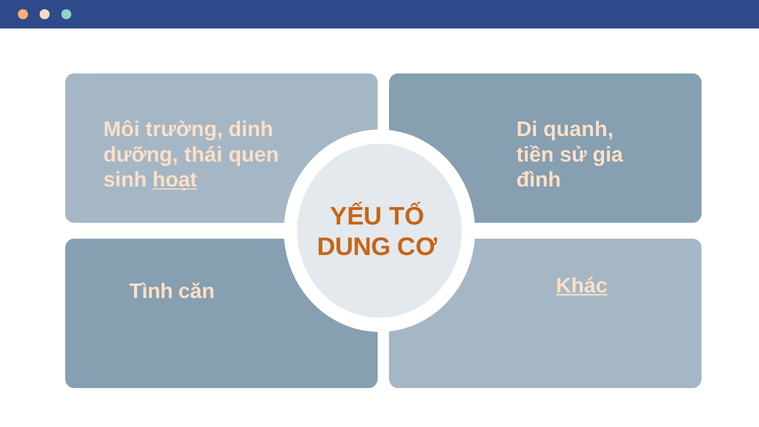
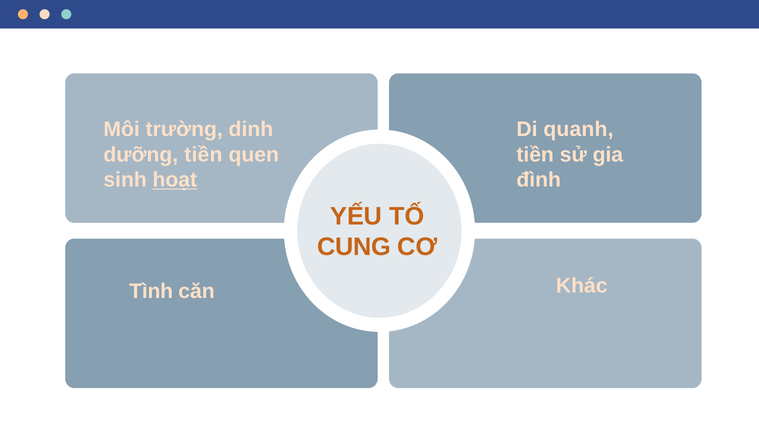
dưỡng thái: thái -> tiền
DUNG: DUNG -> CUNG
Khác underline: present -> none
